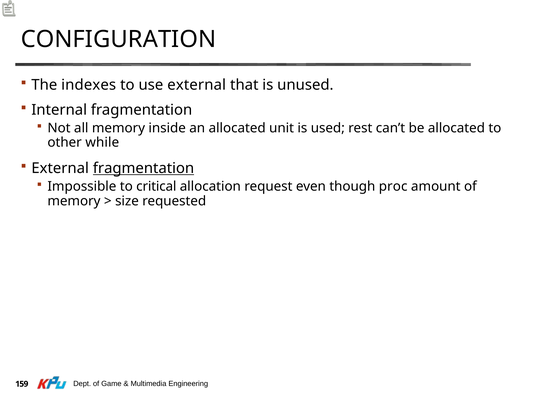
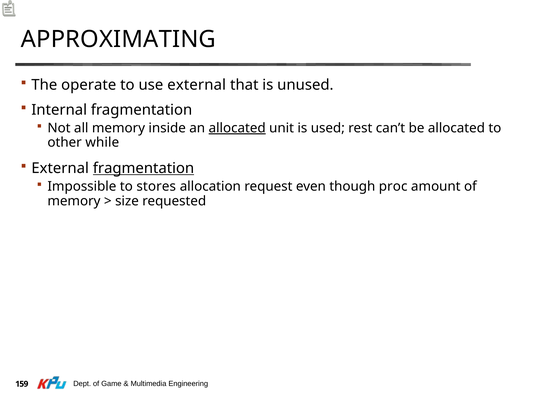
CONFIGURATION: CONFIGURATION -> APPROXIMATING
indexes: indexes -> operate
allocated at (237, 128) underline: none -> present
critical: critical -> stores
